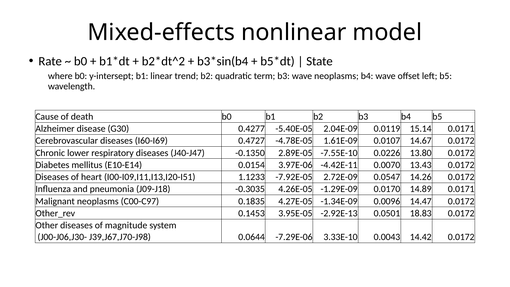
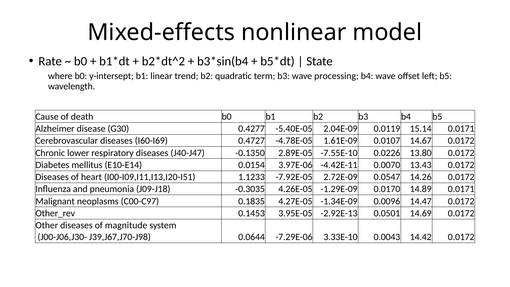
wave neoplasms: neoplasms -> processing
18.83: 18.83 -> 14.69
